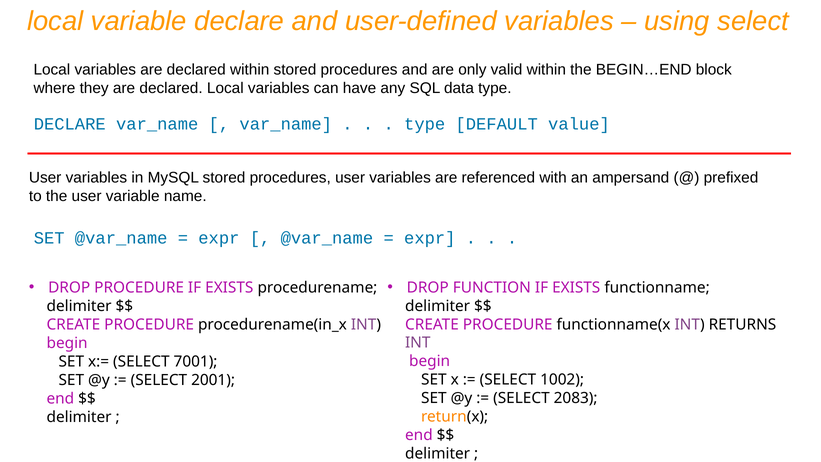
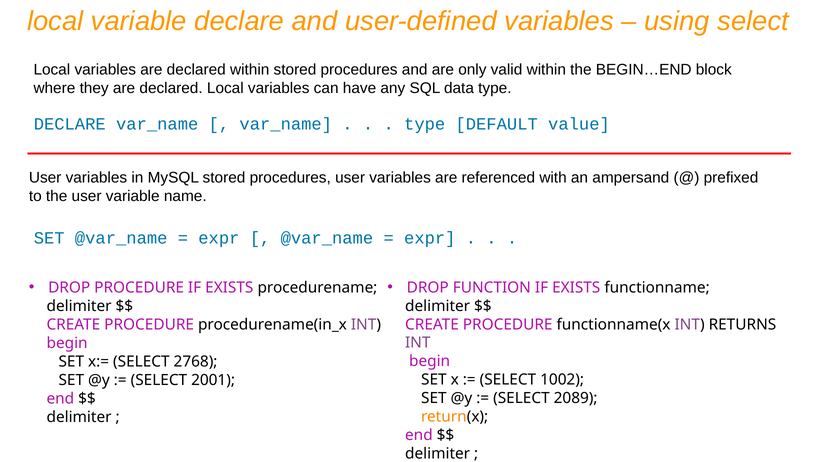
7001: 7001 -> 2768
2083: 2083 -> 2089
